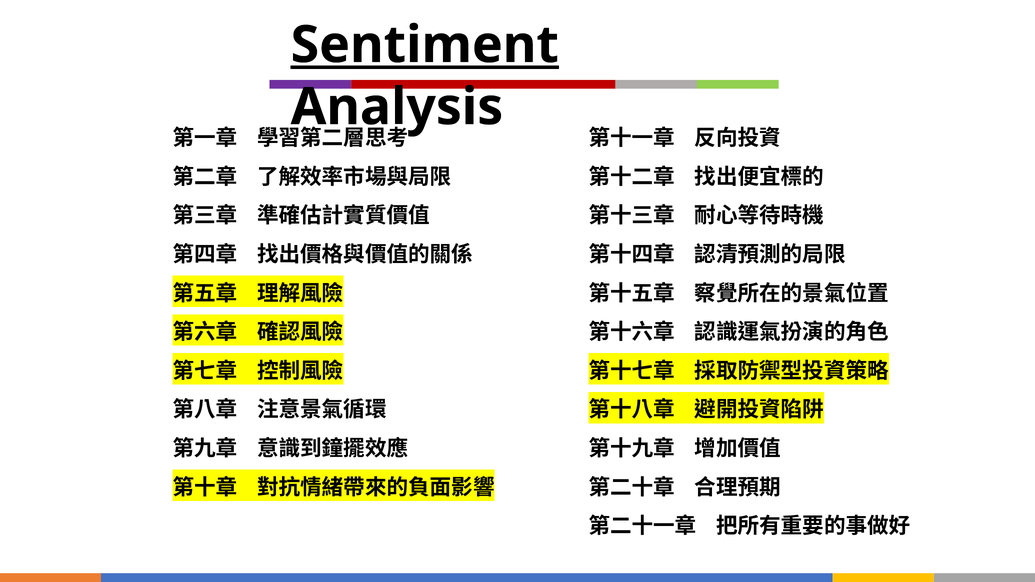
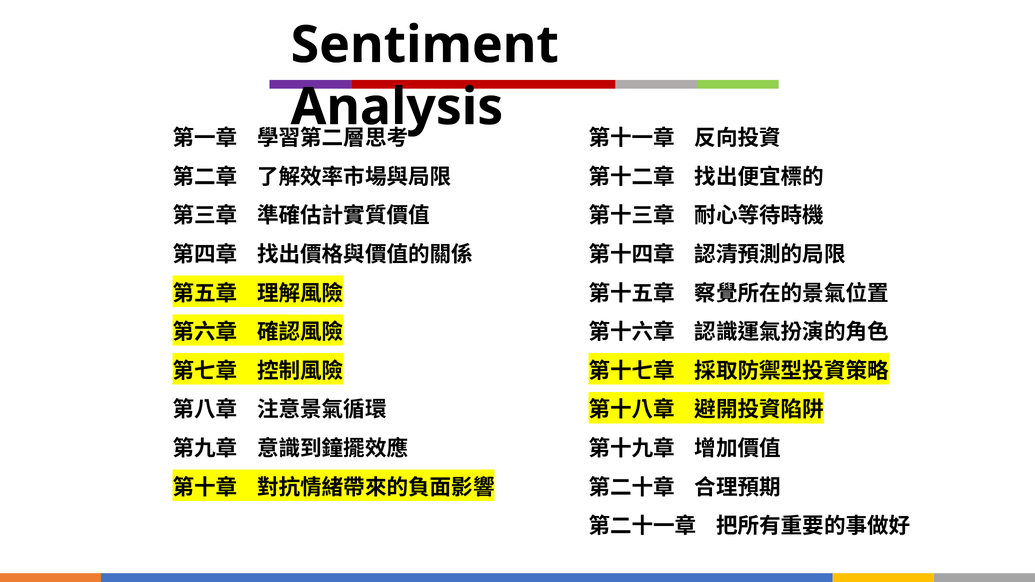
Sentiment underline: present -> none
